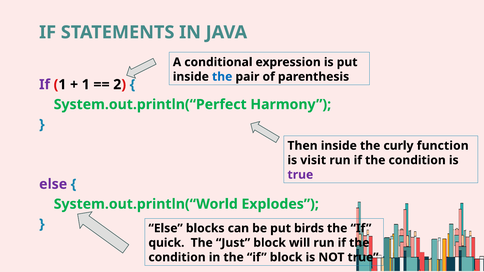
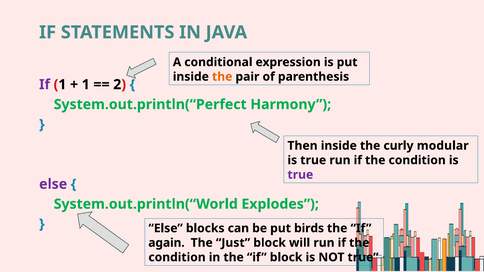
the at (222, 77) colour: blue -> orange
function: function -> modular
visit at (313, 160): visit -> true
quick: quick -> again
